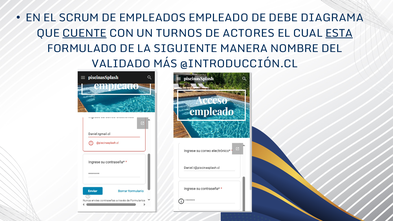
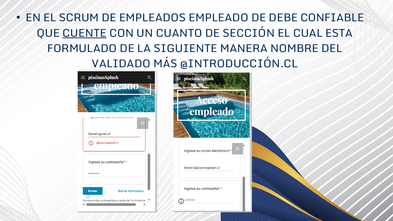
DIAGRAMA: DIAGRAMA -> CONFIABLE
TURNOS: TURNOS -> CUANTO
ACTORES: ACTORES -> SECCIÓN
ESTA underline: present -> none
